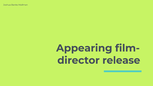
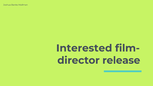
Appearing: Appearing -> Interested
